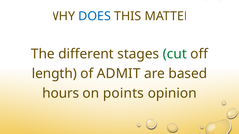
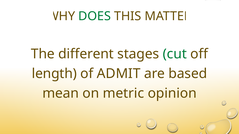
DOES colour: blue -> green
hours: hours -> mean
points: points -> metric
